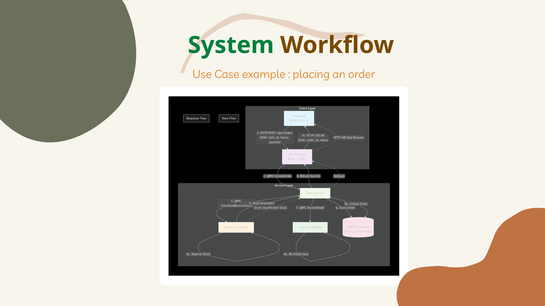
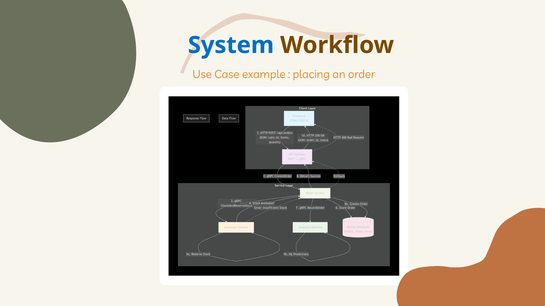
System colour: green -> blue
